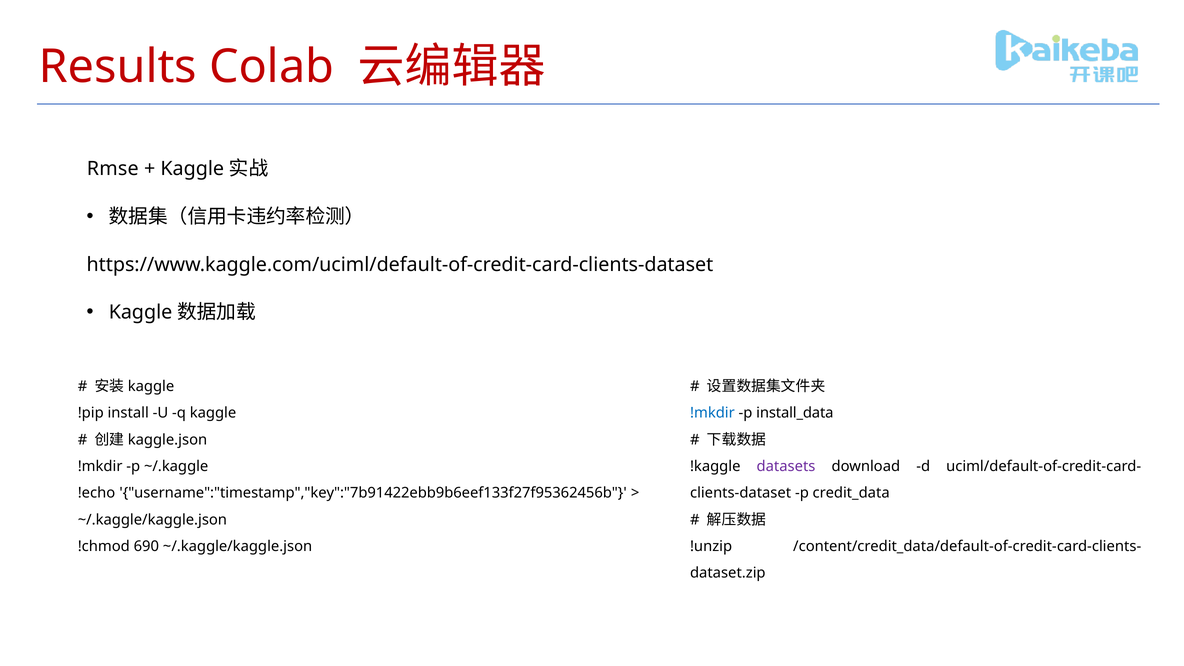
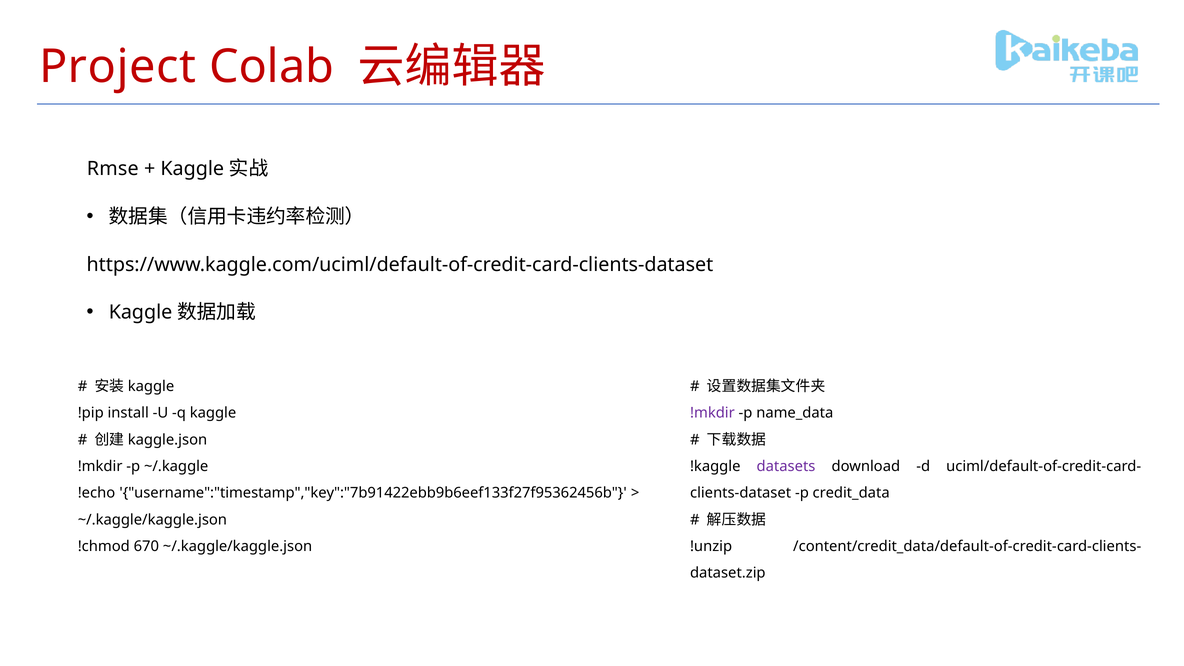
Results: Results -> Project
!mkdir at (712, 413) colour: blue -> purple
install_data: install_data -> name_data
690: 690 -> 670
